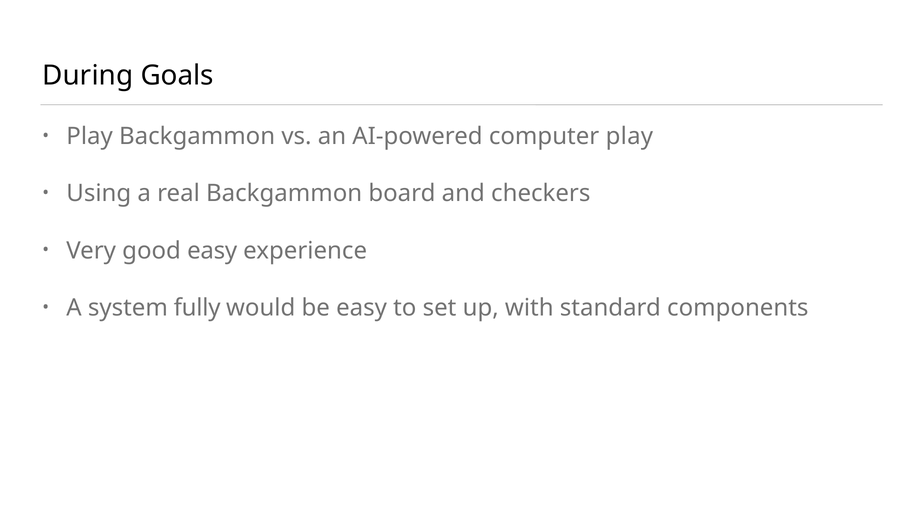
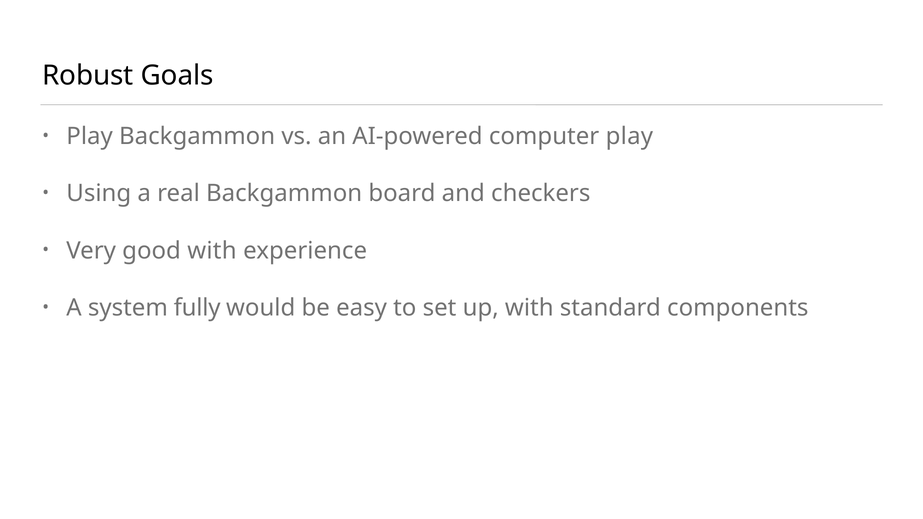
During: During -> Robust
good easy: easy -> with
